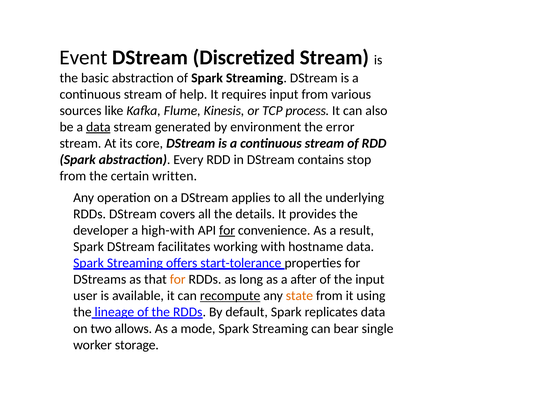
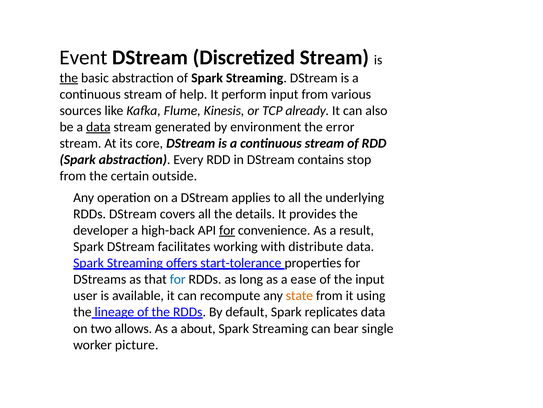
the at (69, 78) underline: none -> present
requires: requires -> perform
process: process -> already
written: written -> outside
high-with: high-with -> high-back
hostname: hostname -> distribute
for at (178, 279) colour: orange -> blue
after: after -> ease
recompute underline: present -> none
mode: mode -> about
storage: storage -> picture
